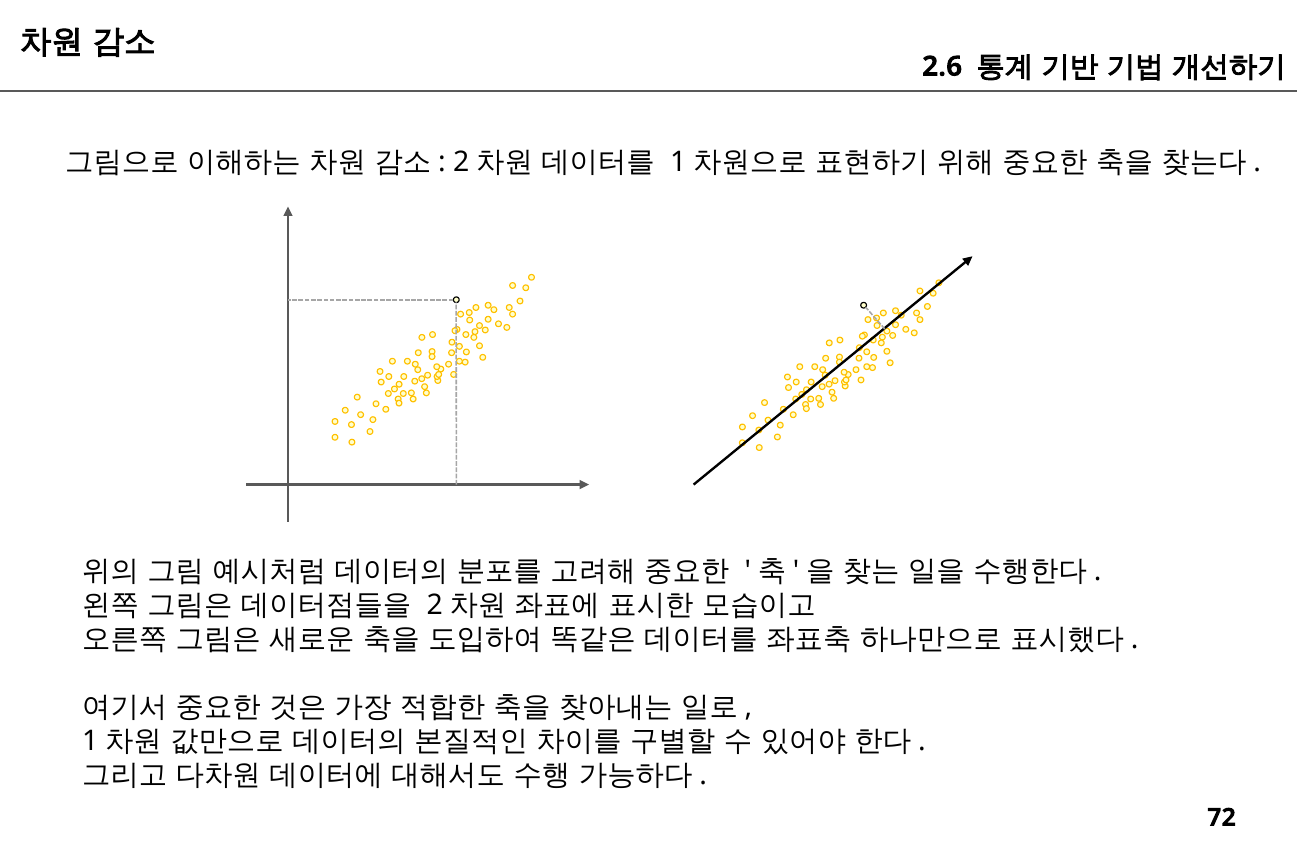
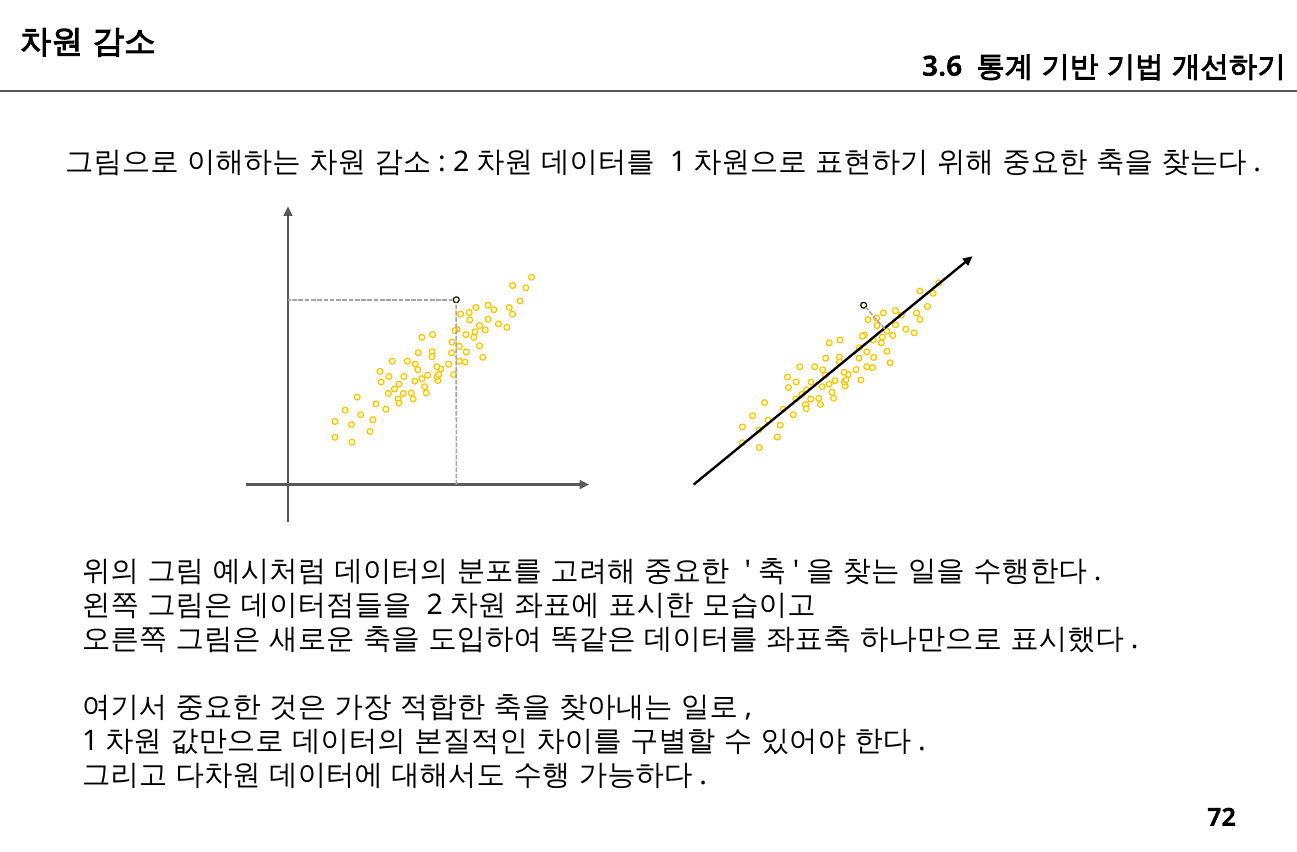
2.6: 2.6 -> 3.6
